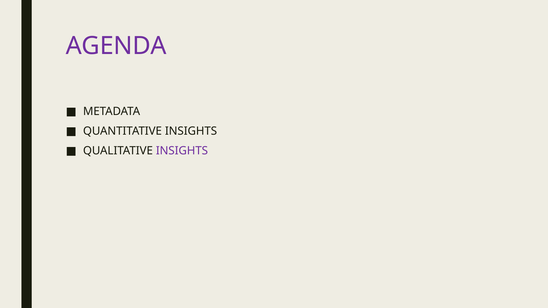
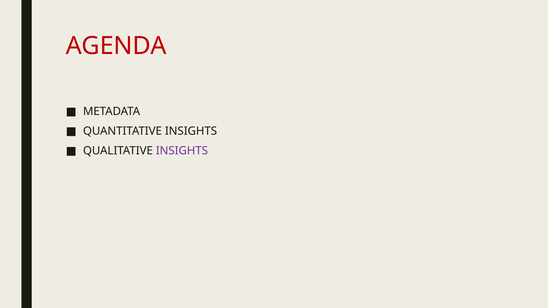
AGENDA colour: purple -> red
